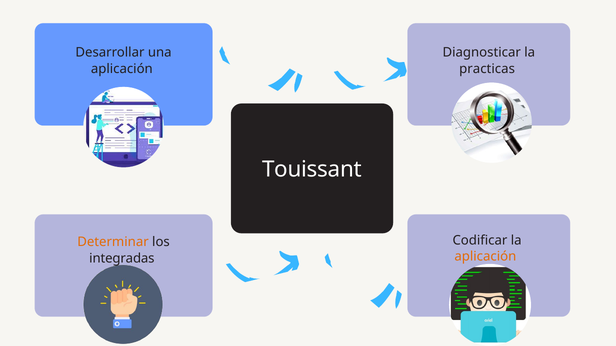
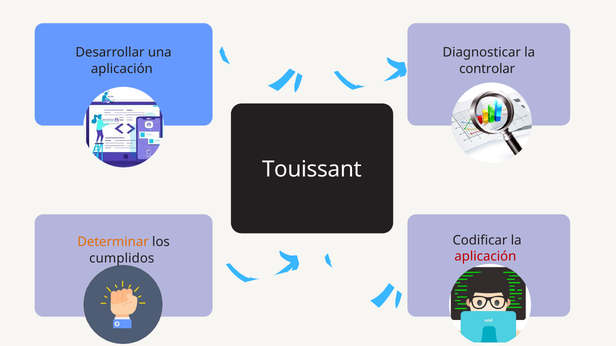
practicas: practicas -> controlar
aplicación at (485, 257) colour: orange -> red
integradas: integradas -> cumplidos
